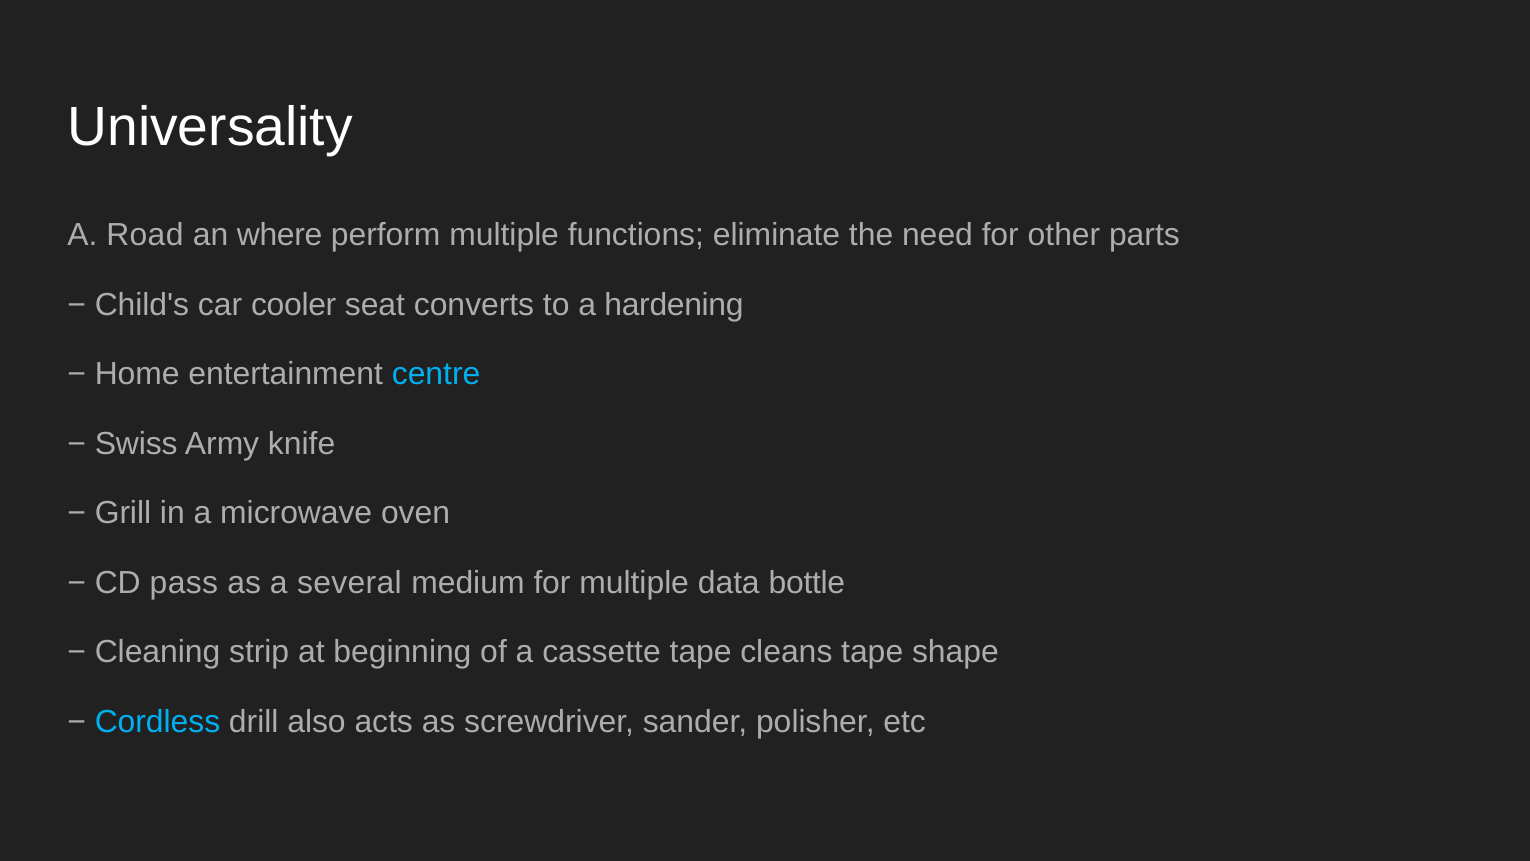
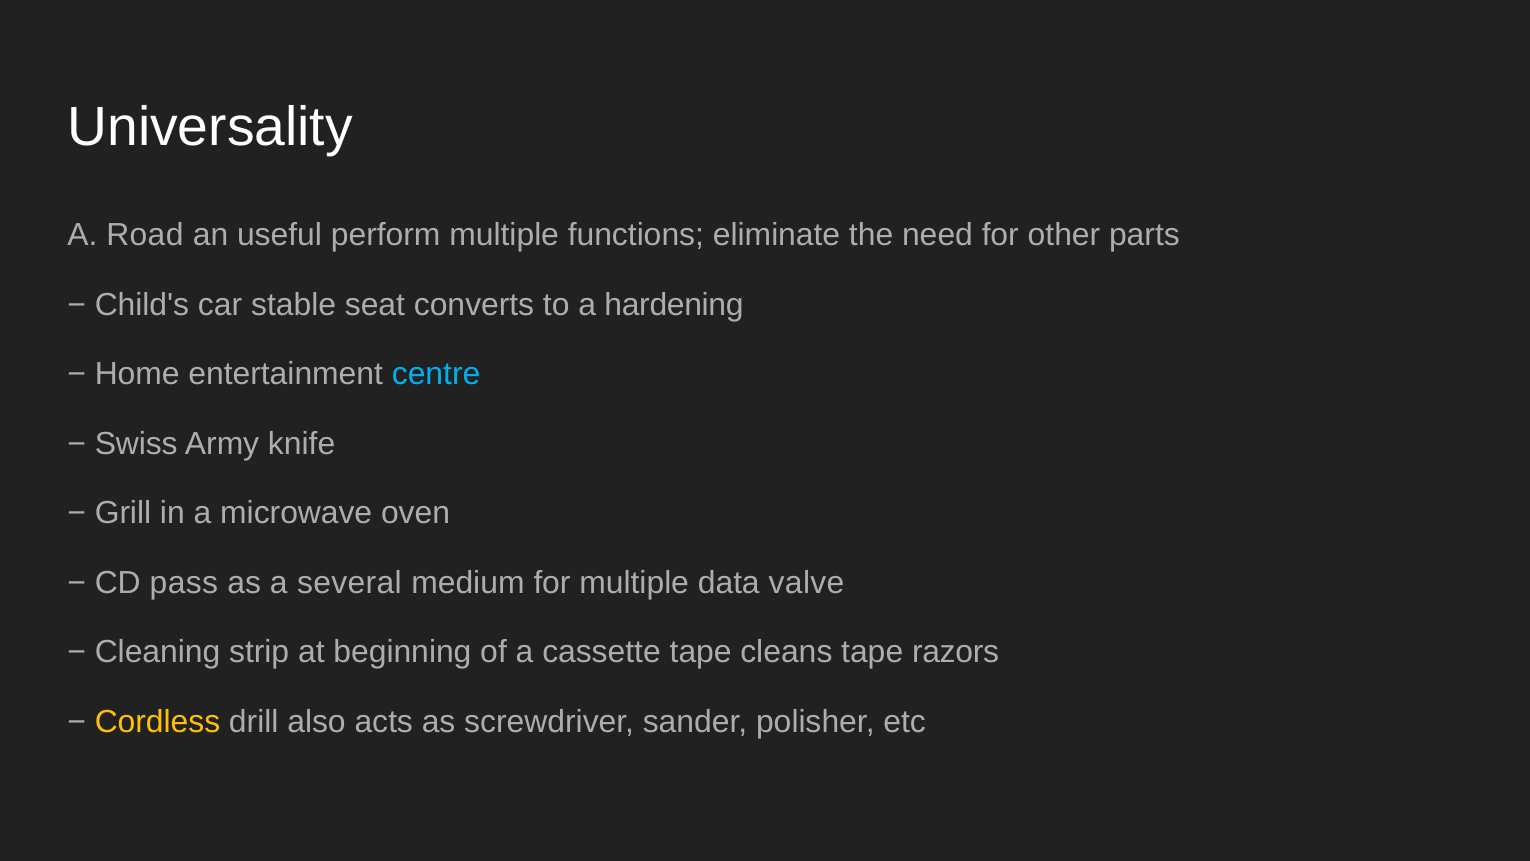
where: where -> useful
cooler: cooler -> stable
bottle: bottle -> valve
shape: shape -> razors
Cordless colour: light blue -> yellow
